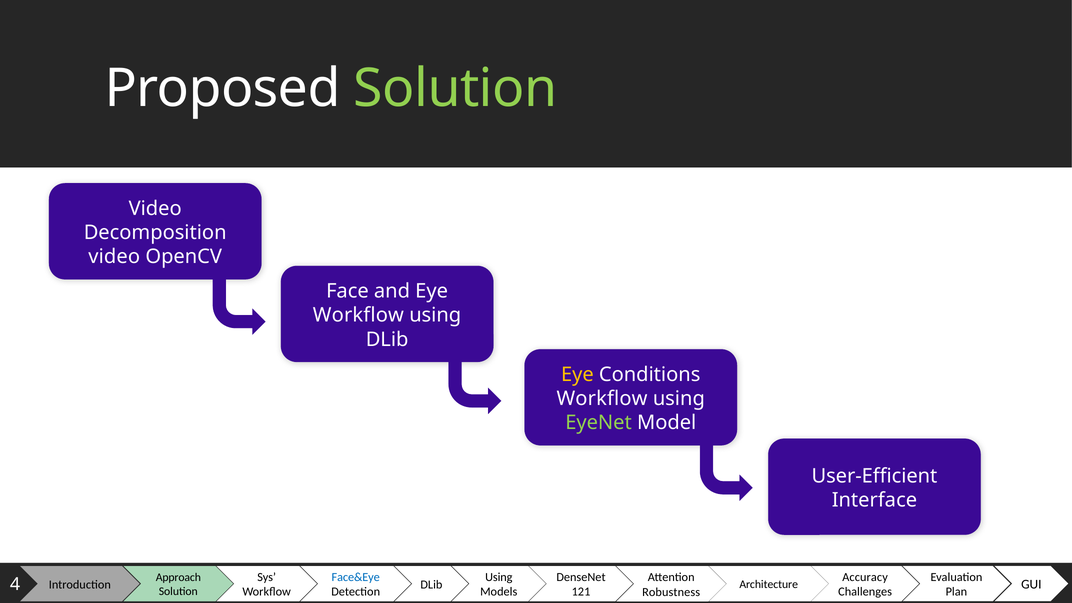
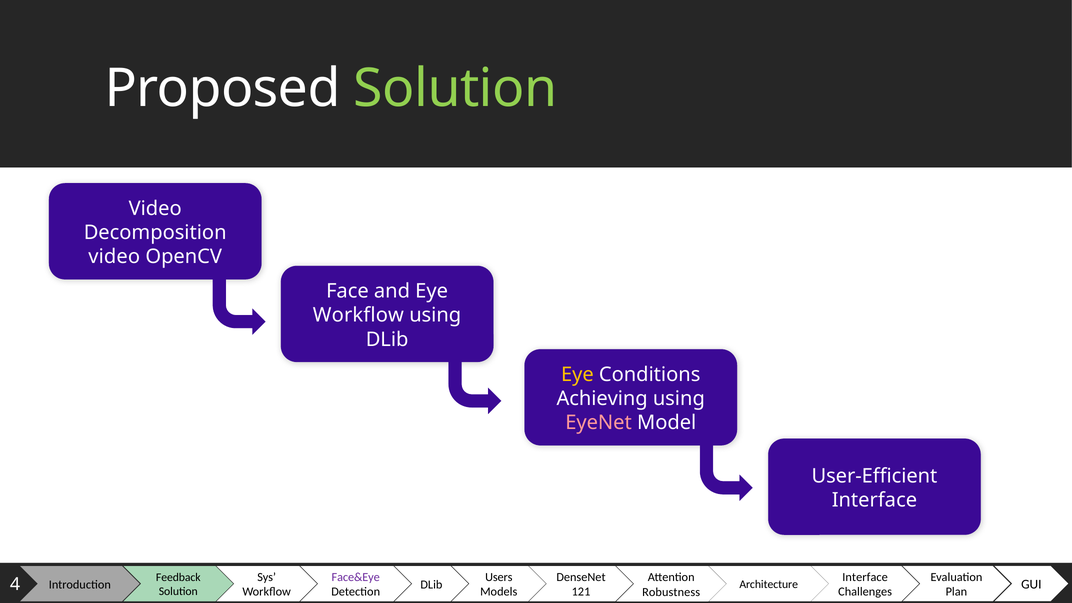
Workflow at (602, 399): Workflow -> Achieving
EyeNet colour: light green -> pink
Face&Eye colour: blue -> purple
Using at (499, 577): Using -> Users
Accuracy at (865, 577): Accuracy -> Interface
Approach: Approach -> Feedback
